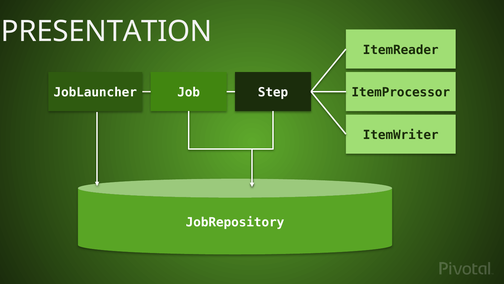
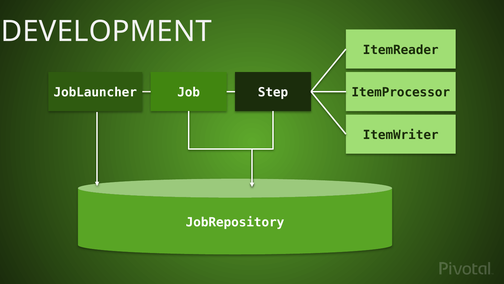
PRESENTATION: PRESENTATION -> DEVELOPMENT
